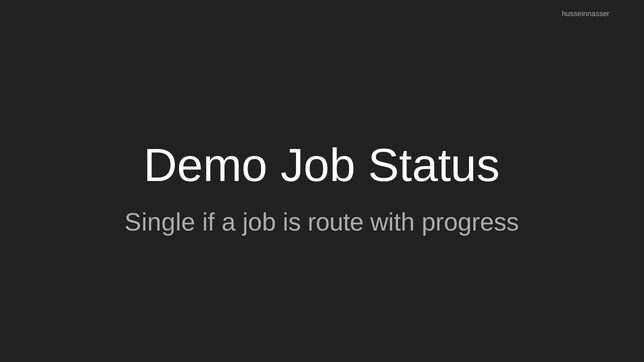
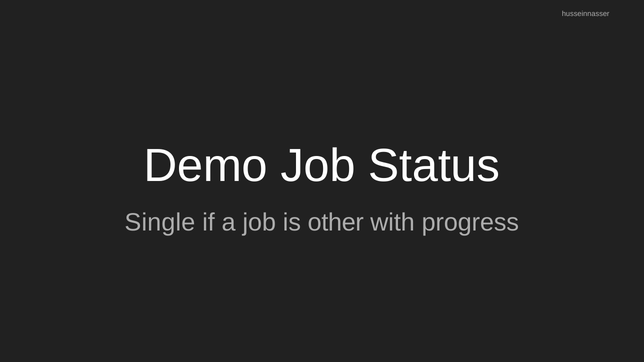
route: route -> other
